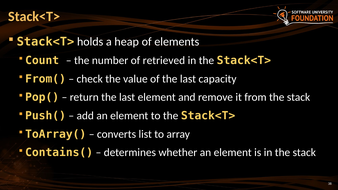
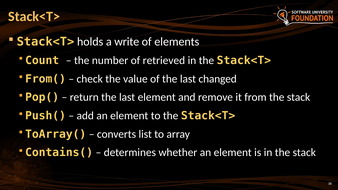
heap: heap -> write
capacity: capacity -> changed
